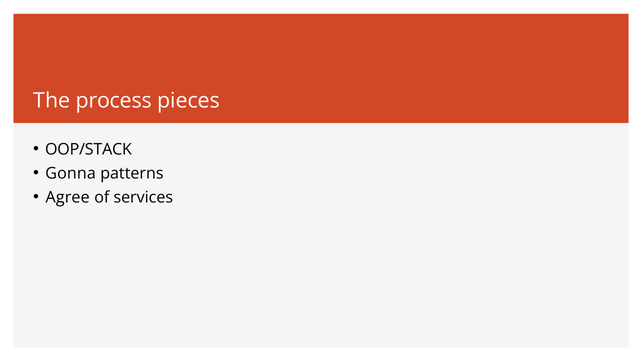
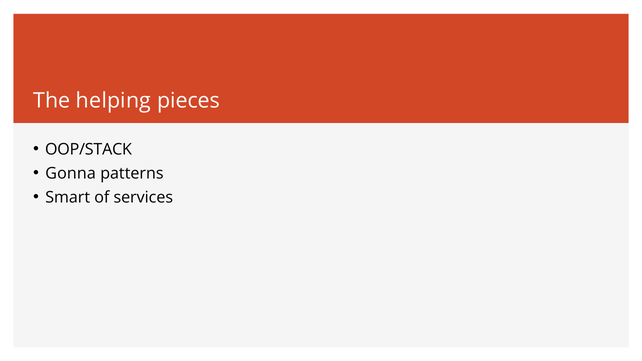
process: process -> helping
Agree: Agree -> Smart
